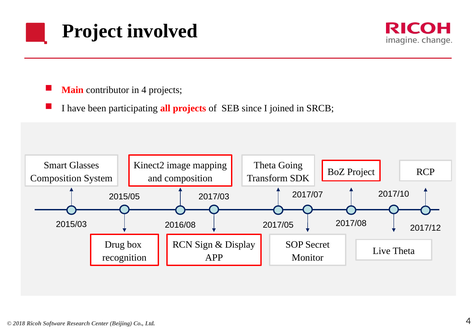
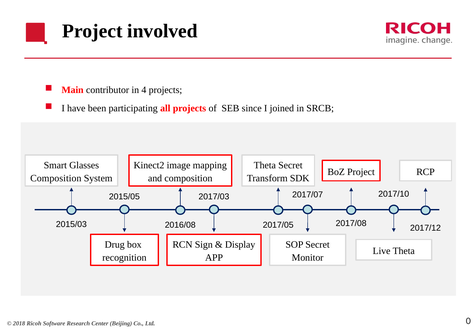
Theta Going: Going -> Secret
Ltd 4: 4 -> 0
